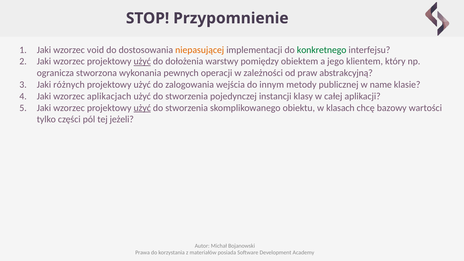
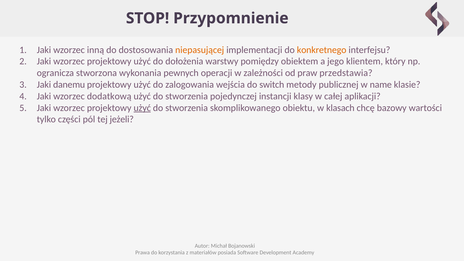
void: void -> inną
konkretnego colour: green -> orange
użyć at (142, 61) underline: present -> none
abstrakcyjną: abstrakcyjną -> przedstawia
różnych: różnych -> danemu
innym: innym -> switch
aplikacjach: aplikacjach -> dodatkową
